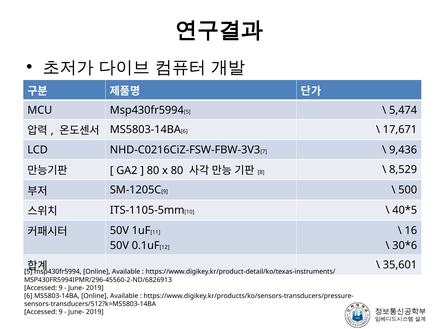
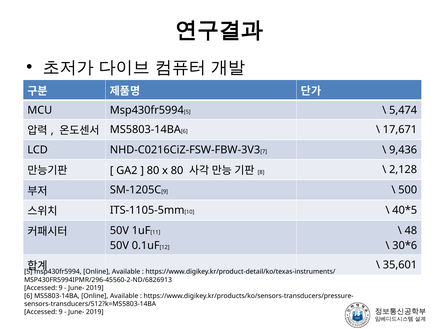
8,529: 8,529 -> 2,128
16: 16 -> 48
